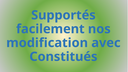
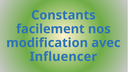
Supportés: Supportés -> Constants
Constitués: Constitués -> Influencer
